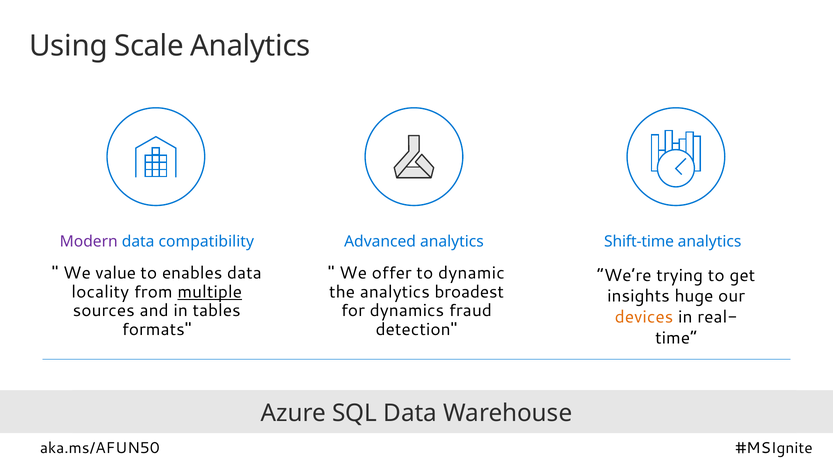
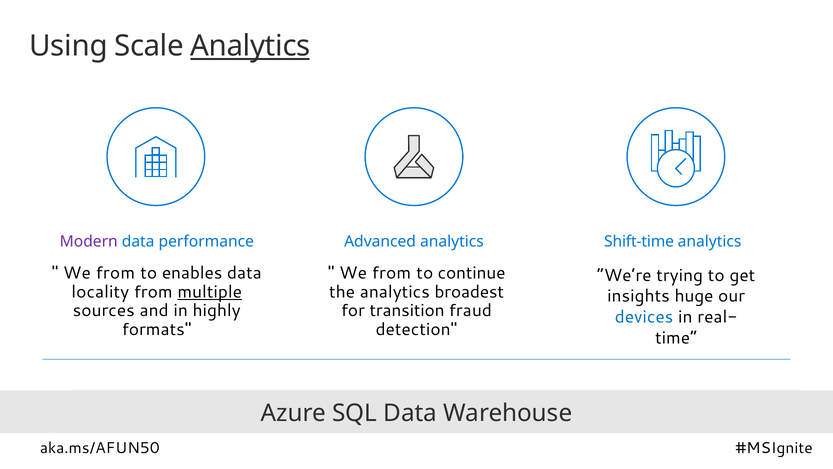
Analytics at (250, 46) underline: none -> present
compatibility: compatibility -> performance
value at (116, 273): value -> from
offer at (392, 273): offer -> from
dynamic: dynamic -> continue
tables: tables -> highly
dynamics: dynamics -> transition
devices colour: orange -> blue
